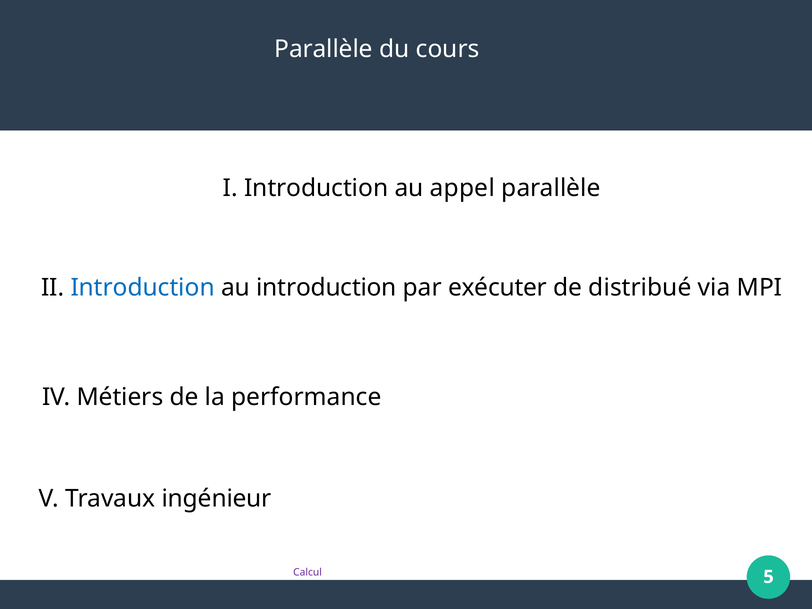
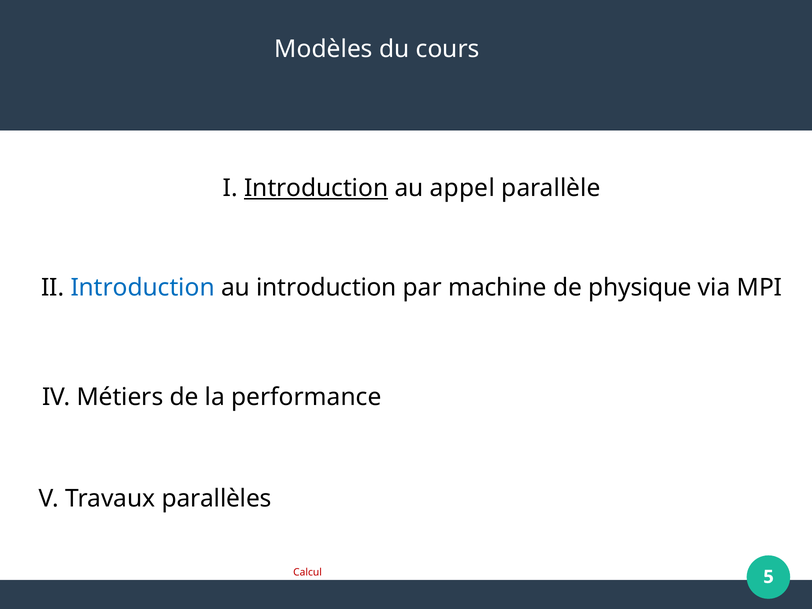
Parallèle at (324, 49): Parallèle -> Modèles
Introduction at (316, 188) underline: none -> present
exécuter: exécuter -> machine
distribué: distribué -> physique
ingénieur: ingénieur -> parallèles
Calcul colour: purple -> red
